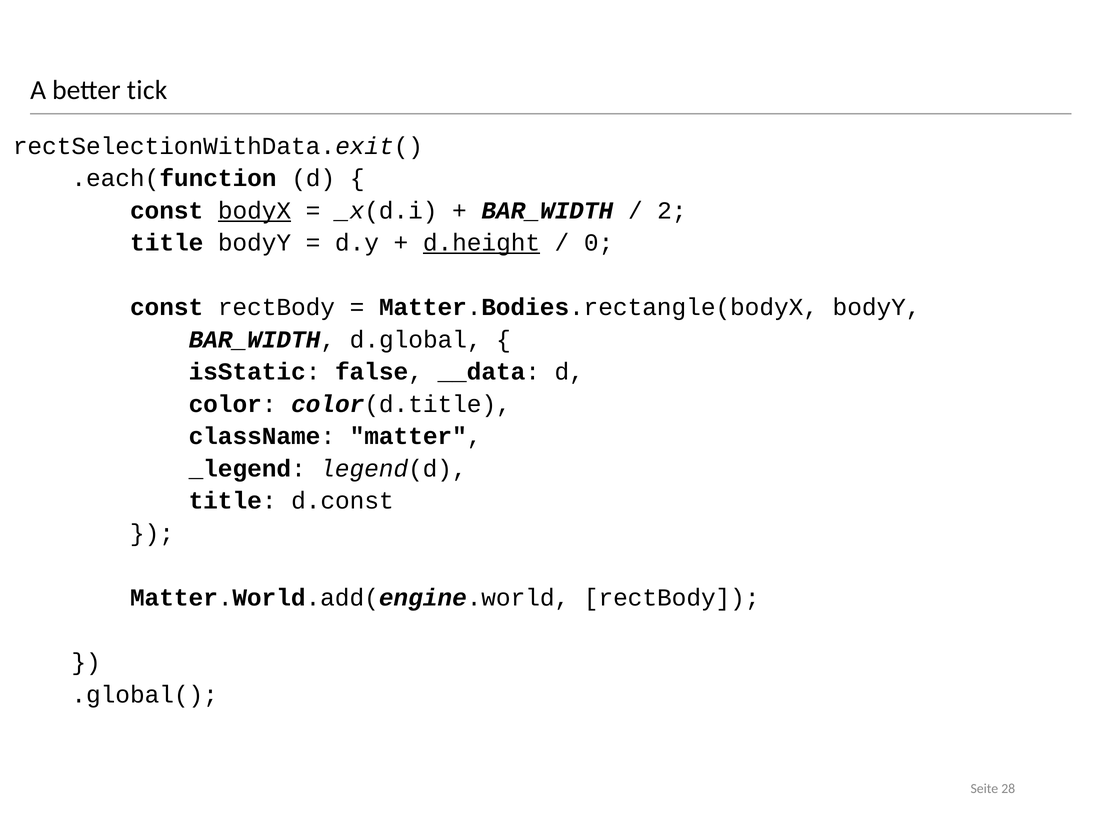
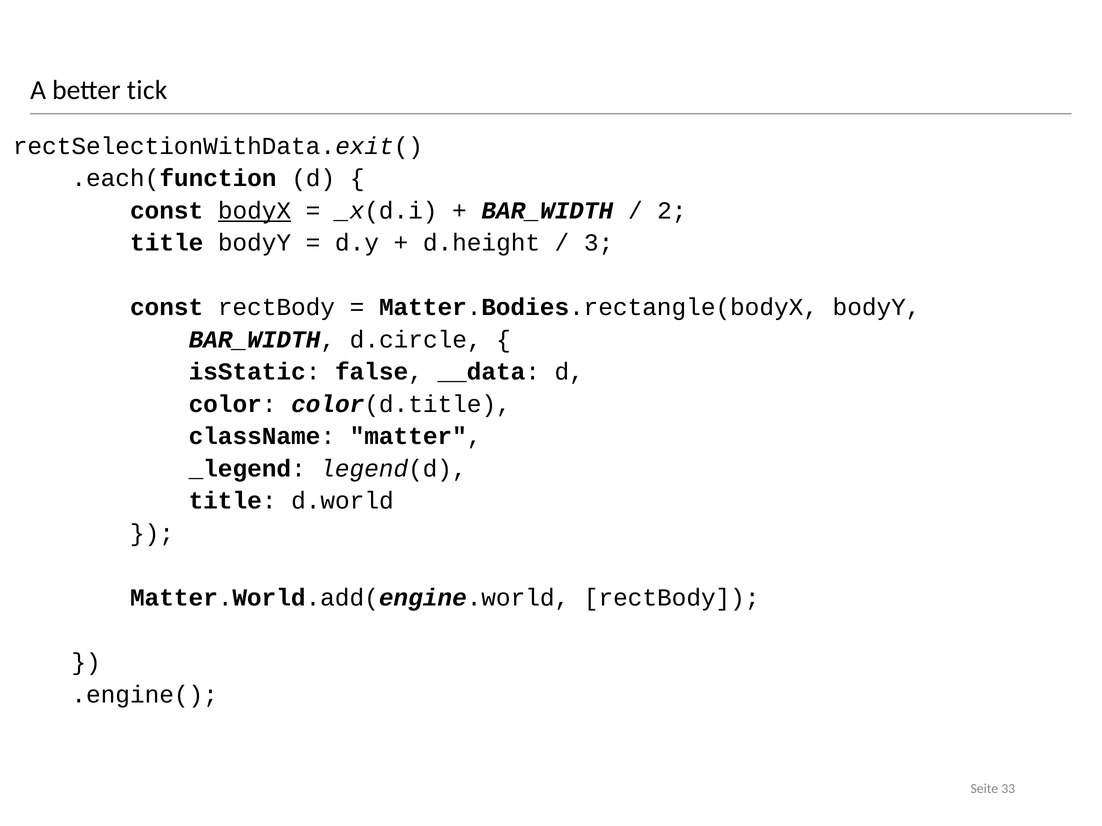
d.height underline: present -> none
0: 0 -> 3
d.global: d.global -> d.circle
d.const: d.const -> d.world
.global(: .global( -> .engine(
28: 28 -> 33
